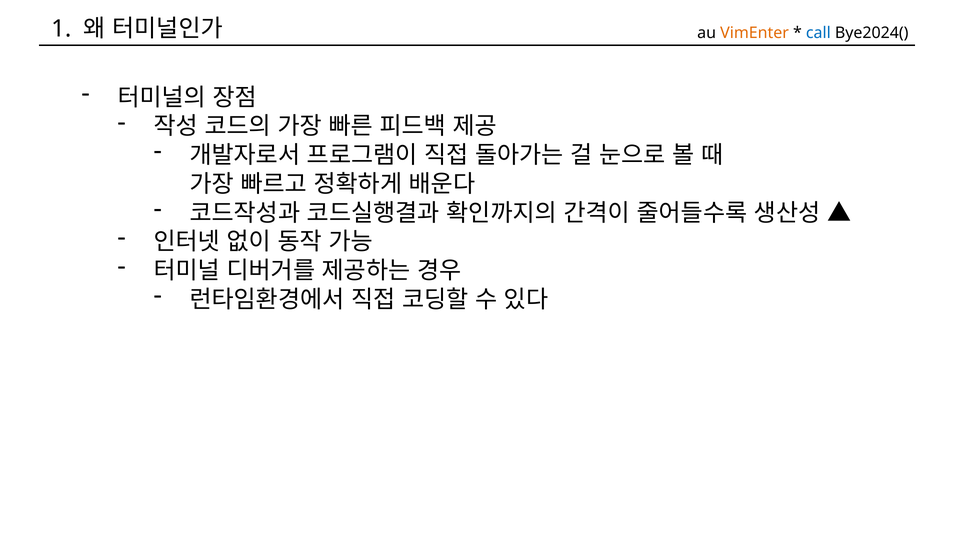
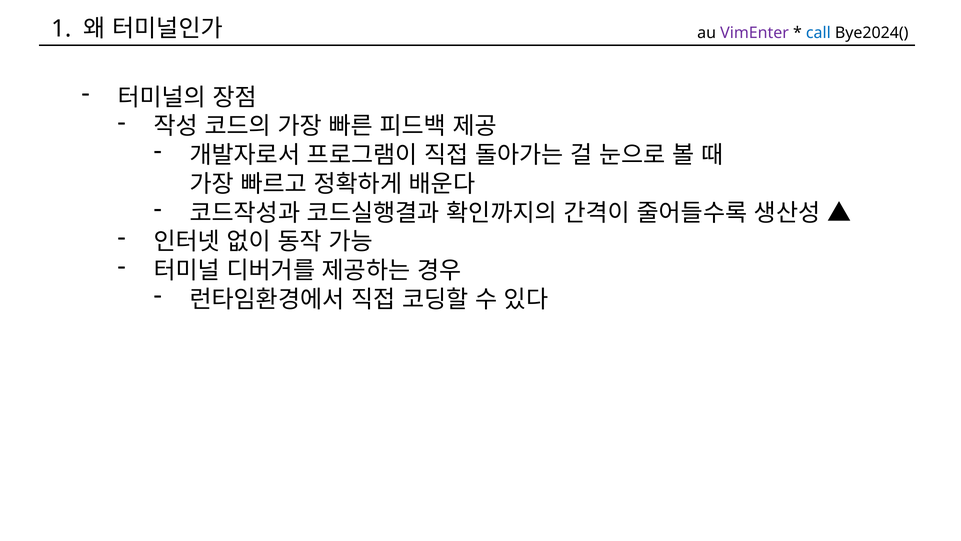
VimEnter colour: orange -> purple
